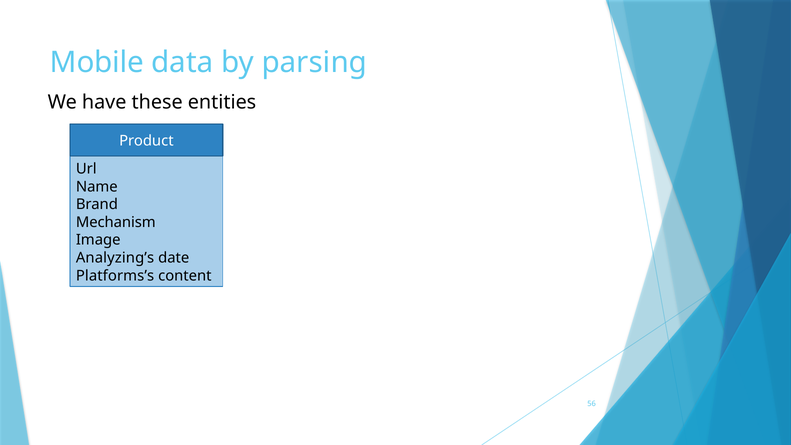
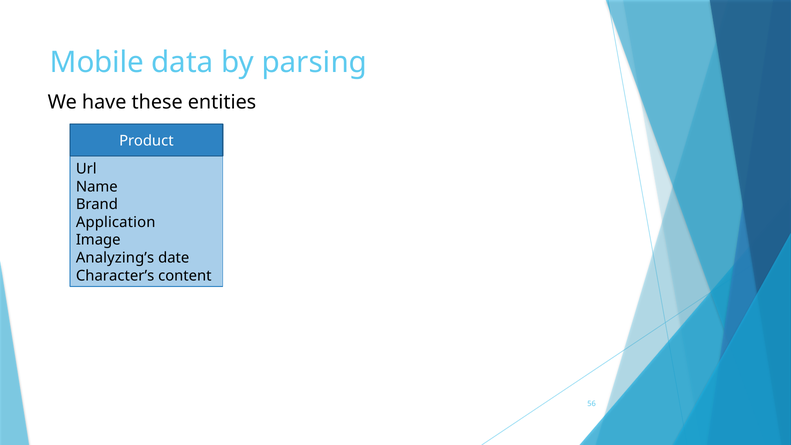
Mechanism: Mechanism -> Application
Platforms’s: Platforms’s -> Character’s
